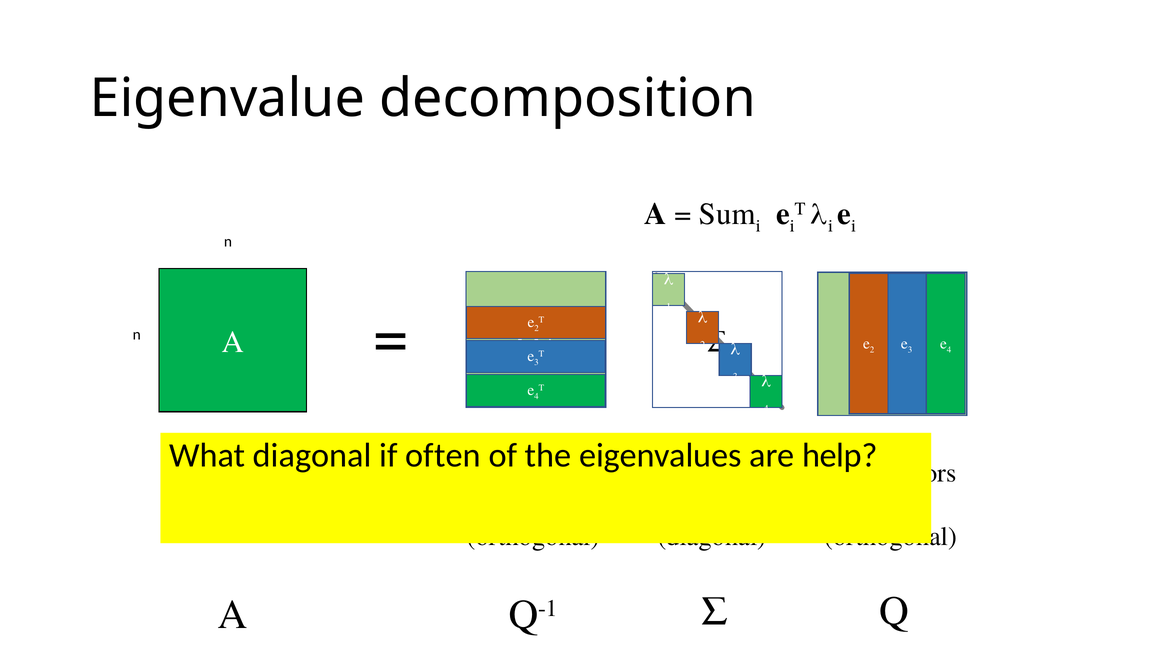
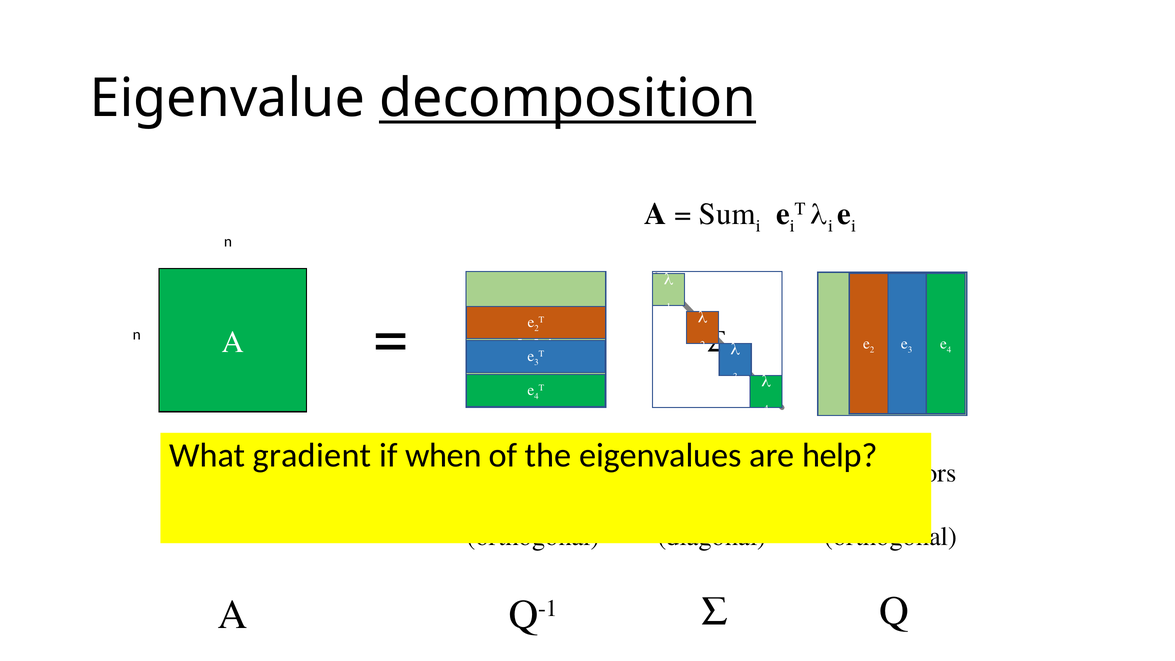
decomposition underline: none -> present
diagonal at (312, 456): diagonal -> gradient
often: often -> when
